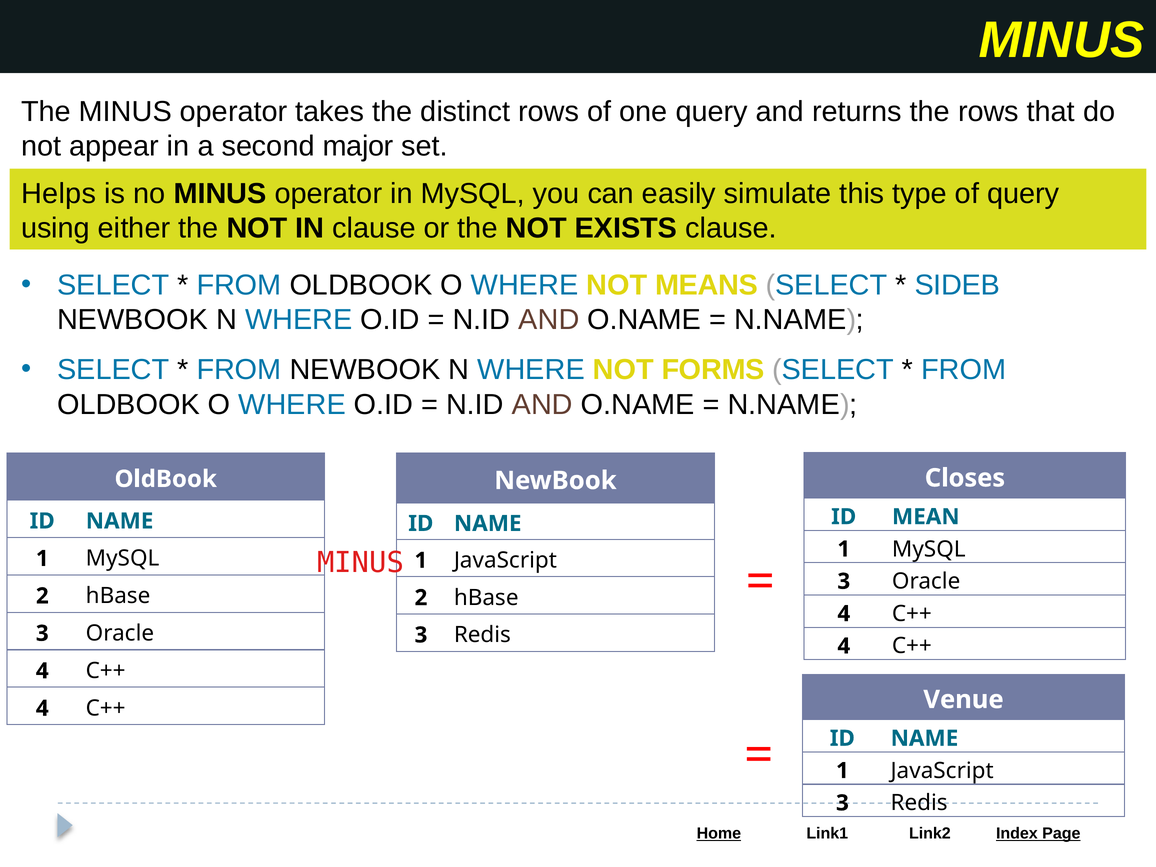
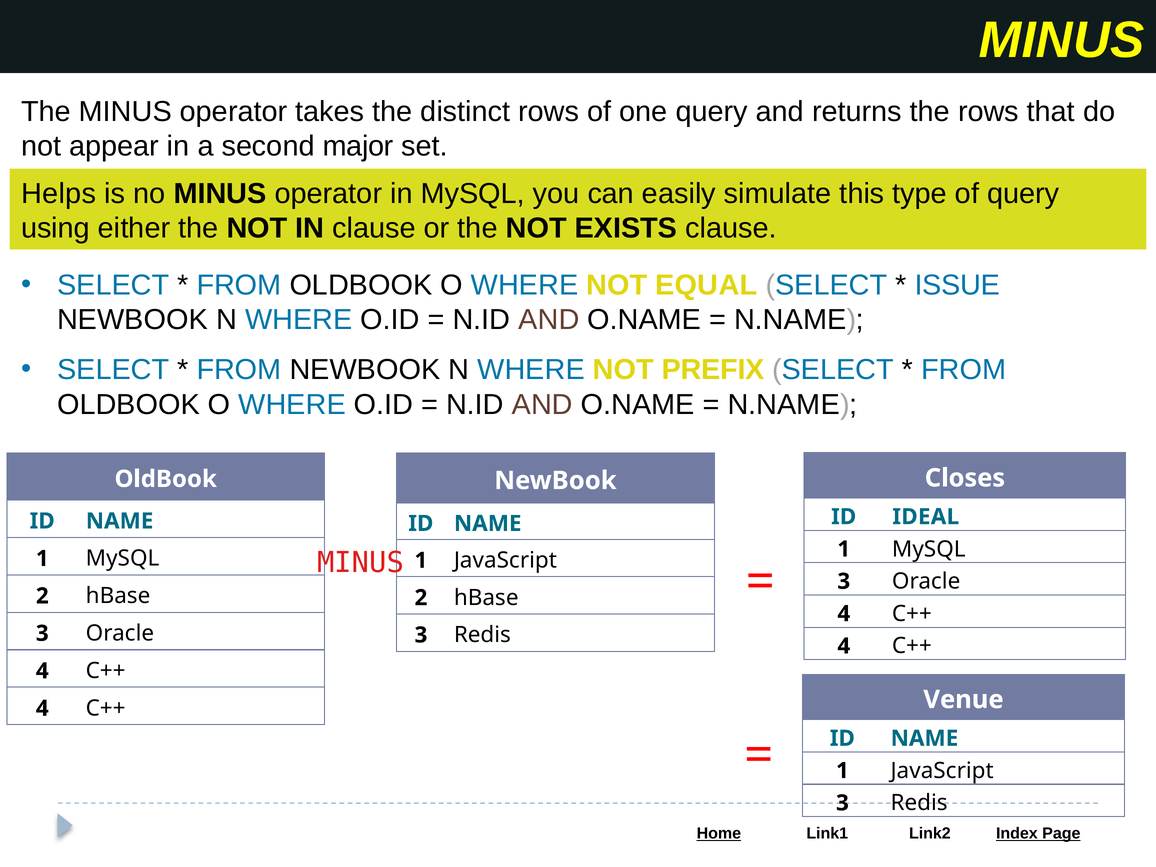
MEANS: MEANS -> EQUAL
SIDEB: SIDEB -> ISSUE
FORMS: FORMS -> PREFIX
MEAN: MEAN -> IDEAL
